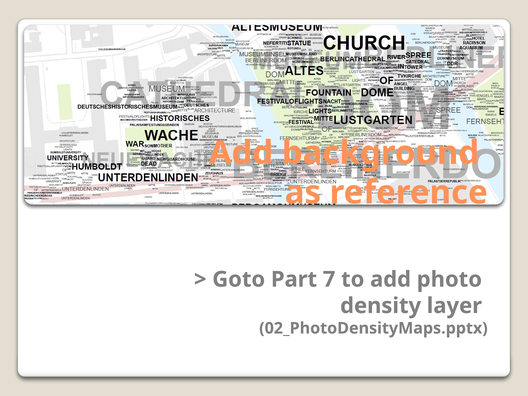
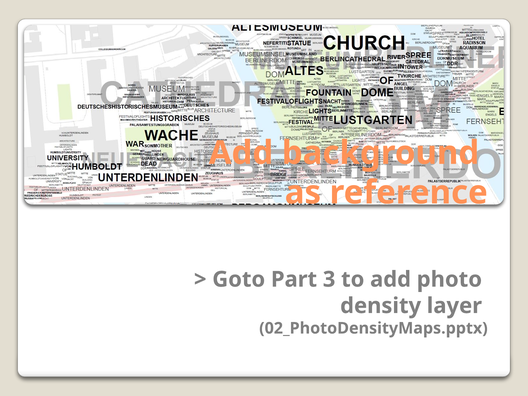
7: 7 -> 3
